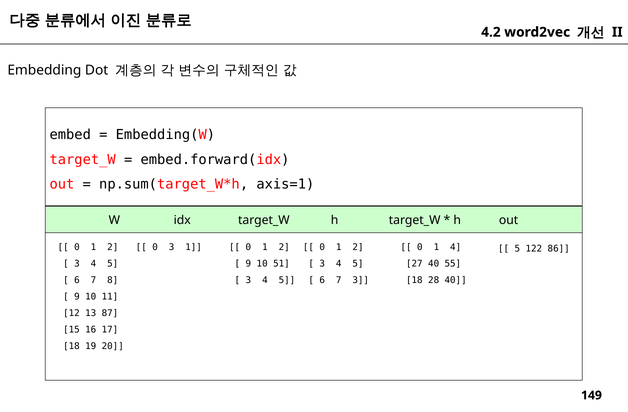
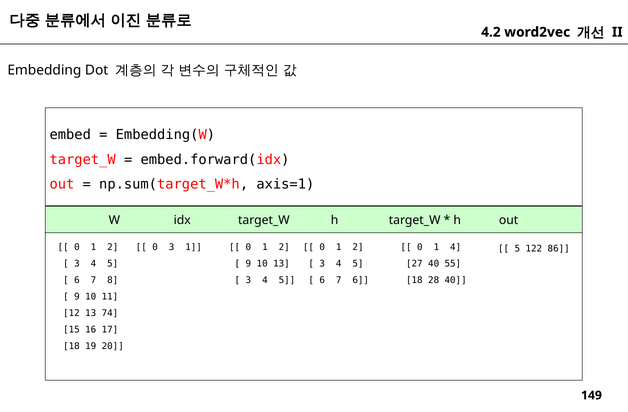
10 51: 51 -> 13
7 3: 3 -> 6
87: 87 -> 74
